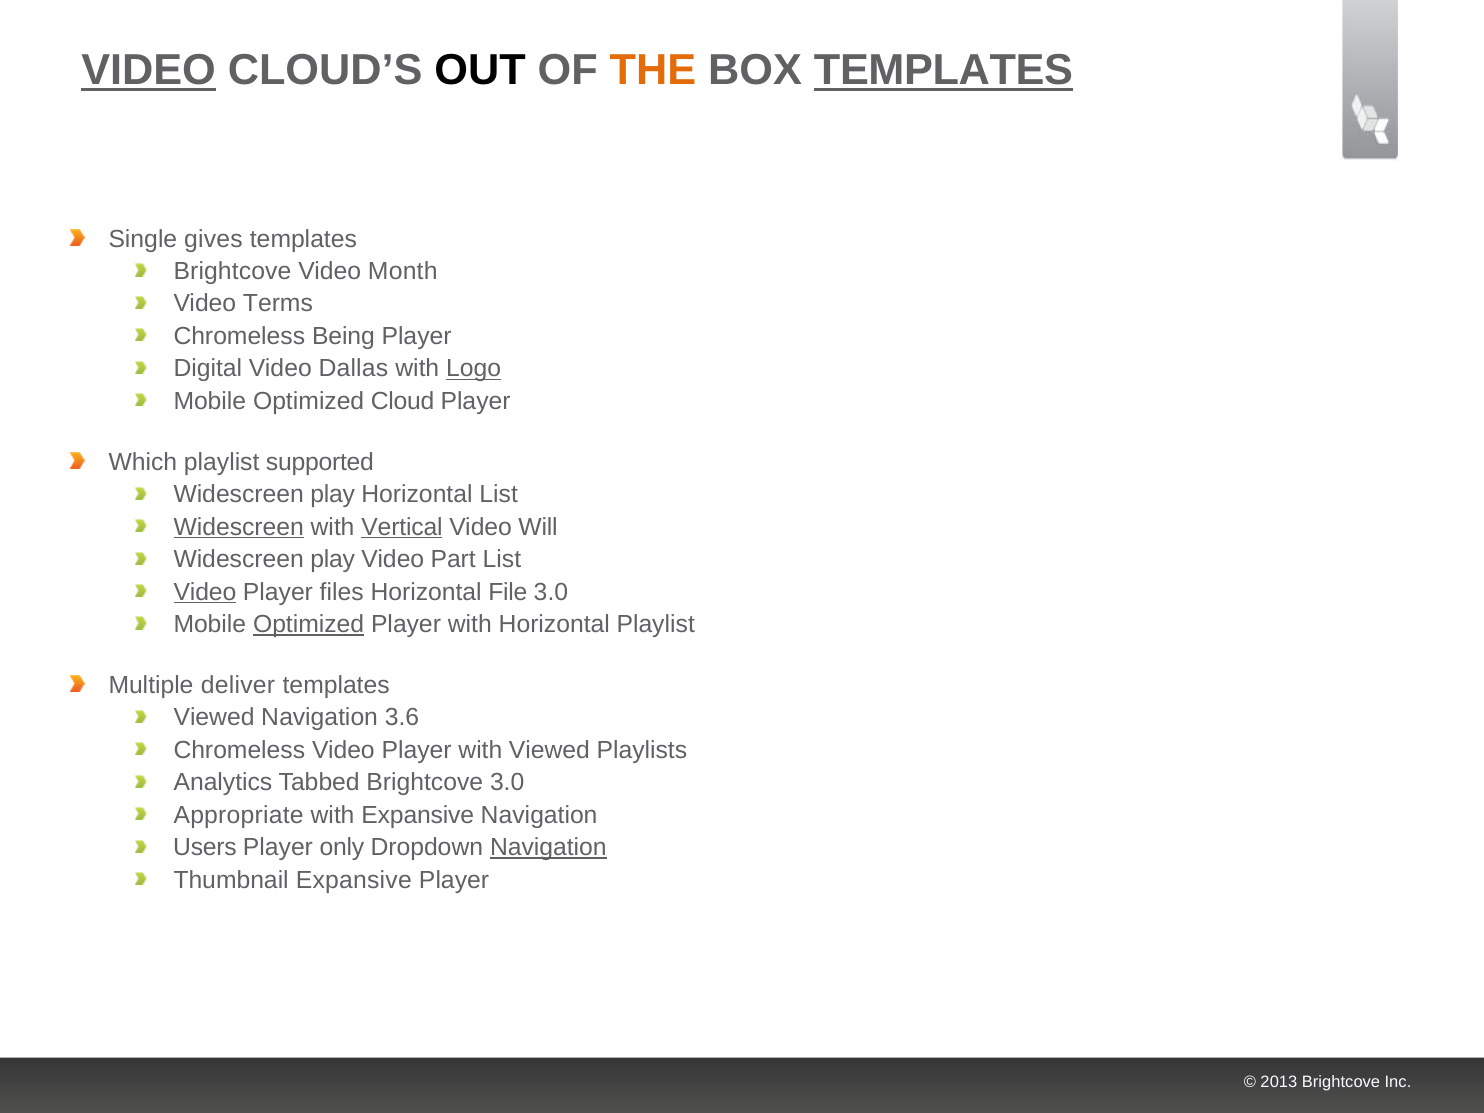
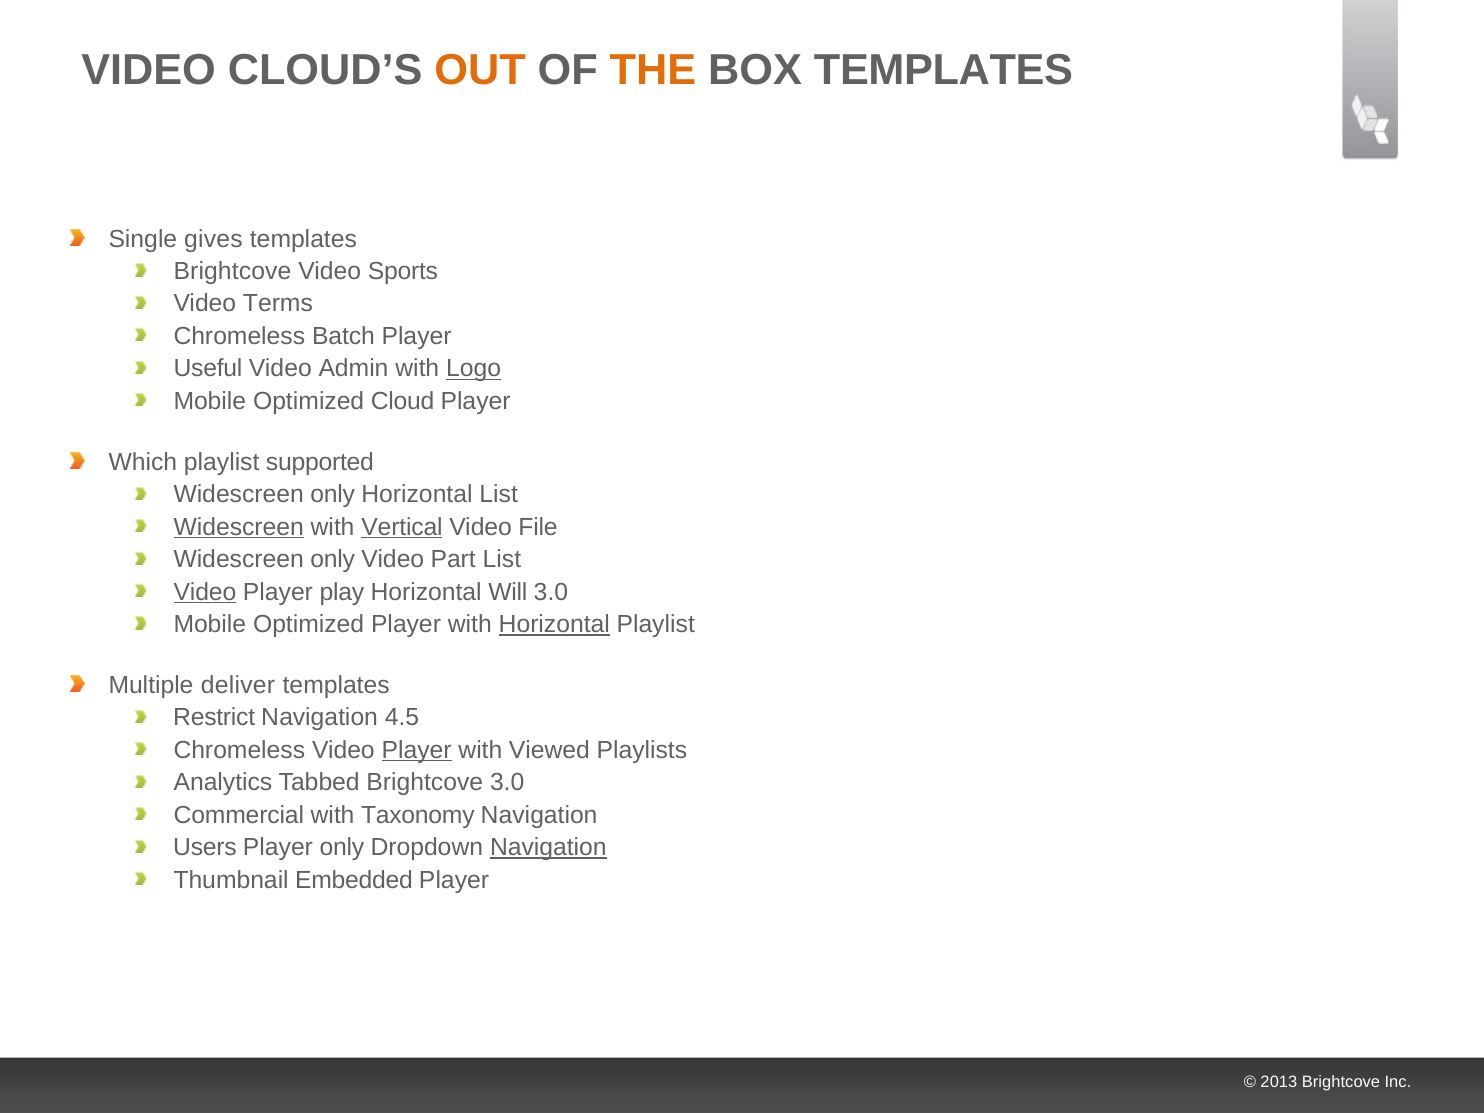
VIDEO at (149, 71) underline: present -> none
OUT colour: black -> orange
TEMPLATES at (943, 71) underline: present -> none
Month: Month -> Sports
Being: Being -> Batch
Digital: Digital -> Useful
Dallas: Dallas -> Admin
play at (333, 494): play -> only
Will: Will -> File
play at (333, 559): play -> only
files: files -> play
File: File -> Will
Optimized at (309, 624) underline: present -> none
Horizontal at (554, 624) underline: none -> present
Viewed at (214, 718): Viewed -> Restrict
3.6: 3.6 -> 4.5
Player at (417, 750) underline: none -> present
Appropriate: Appropriate -> Commercial
with Expansive: Expansive -> Taxonomy
Thumbnail Expansive: Expansive -> Embedded
